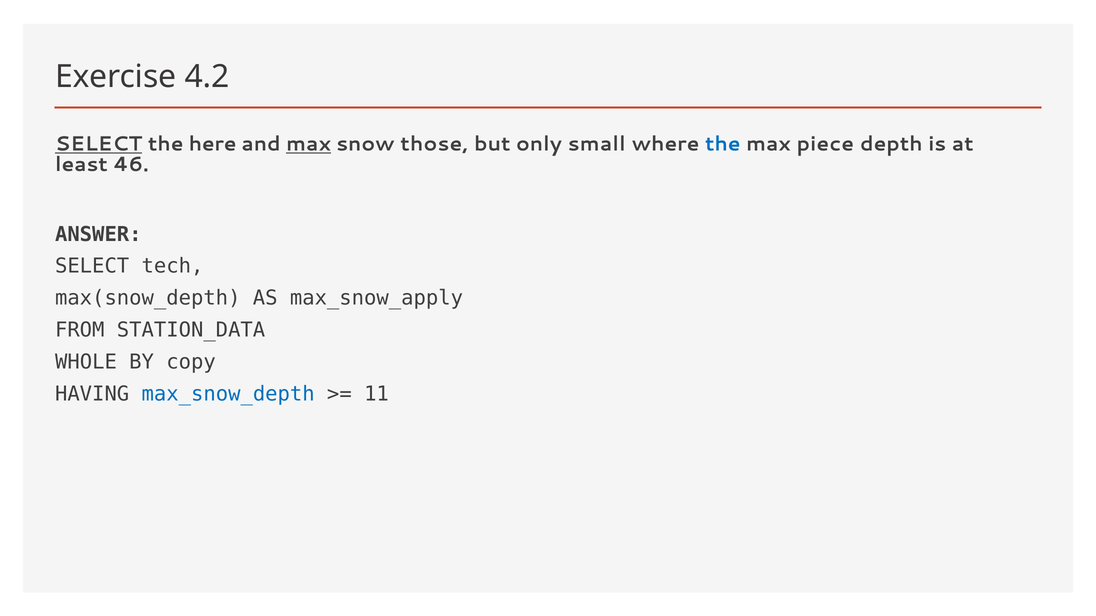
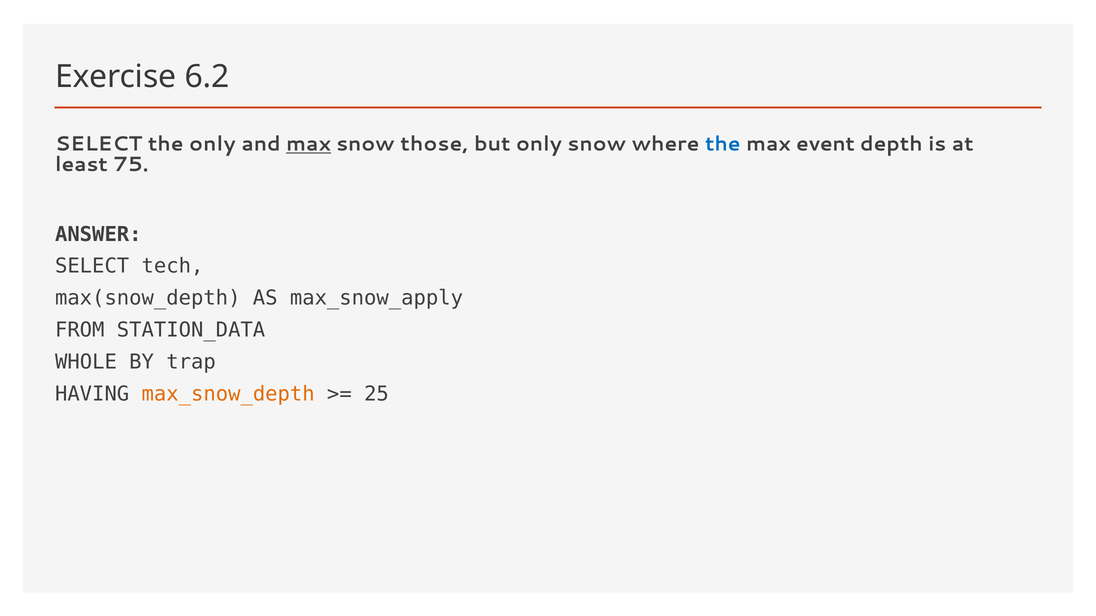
4.2: 4.2 -> 6.2
SELECT at (99, 144) underline: present -> none
the here: here -> only
only small: small -> snow
piece: piece -> event
46: 46 -> 75
copy: copy -> trap
max_snow_depth colour: blue -> orange
11: 11 -> 25
